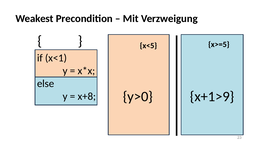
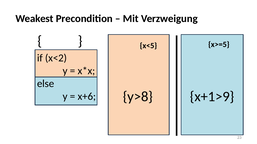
x<1: x<1 -> x<2
y>0: y>0 -> y>8
x+8: x+8 -> x+6
